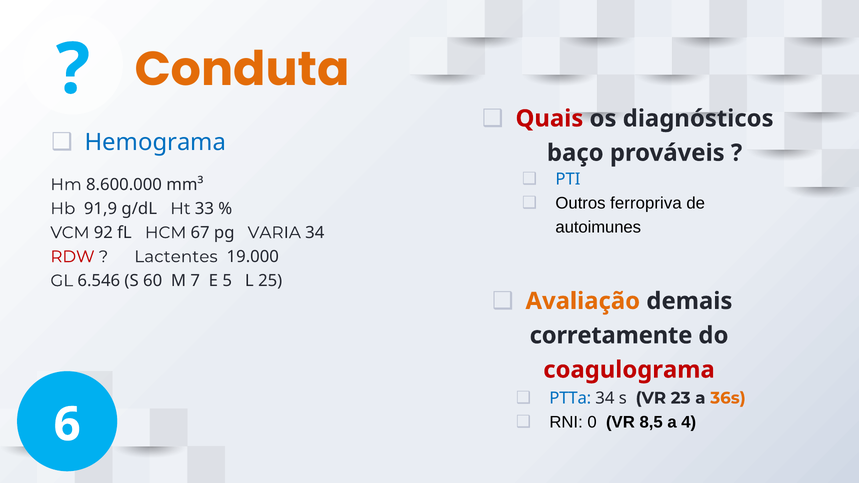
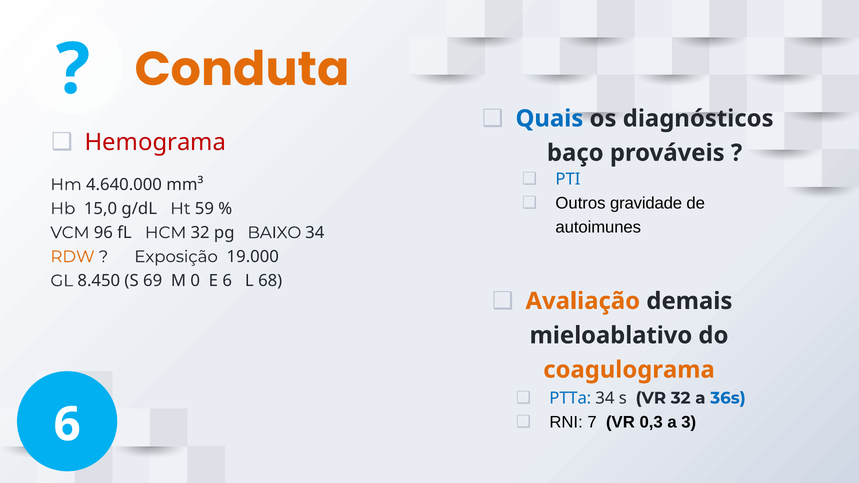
Quais colour: red -> blue
Hemograma colour: blue -> red
8.600.000: 8.600.000 -> 4.640.000
ferropriva: ferropriva -> gravidade
91,9: 91,9 -> 15,0
33: 33 -> 59
92: 92 -> 96
HCM 67: 67 -> 32
VARIA: VARIA -> BAIXO
RDW colour: red -> orange
Lactentes: Lactentes -> Exposição
6.546: 6.546 -> 8.450
60: 60 -> 69
7: 7 -> 0
E 5: 5 -> 6
25: 25 -> 68
corretamente: corretamente -> mieloablativo
coagulograma colour: red -> orange
VR 23: 23 -> 32
36s colour: orange -> blue
0: 0 -> 7
8,5: 8,5 -> 0,3
4: 4 -> 3
